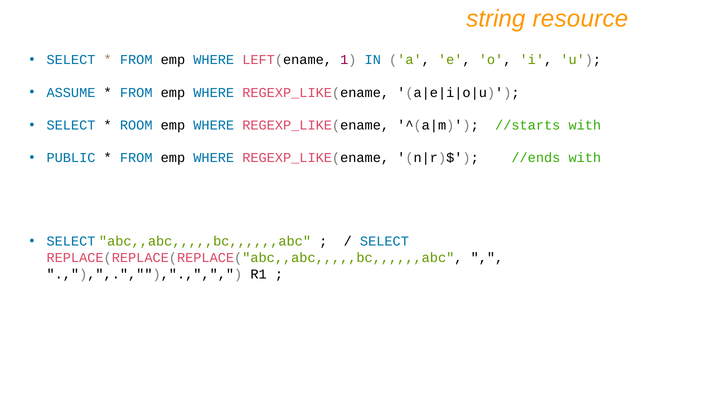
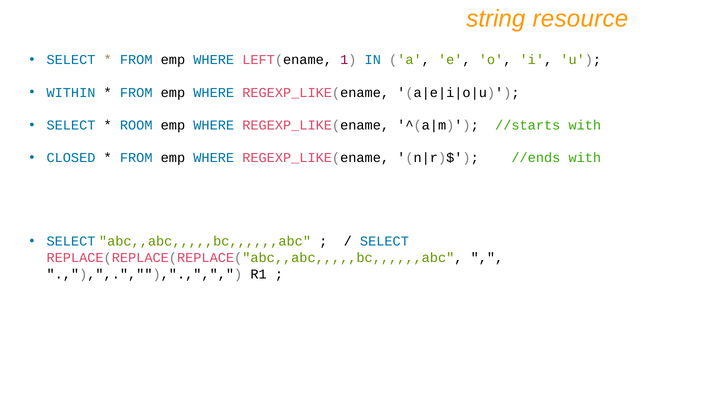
ASSUME: ASSUME -> WITHIN
PUBLIC: PUBLIC -> CLOSED
